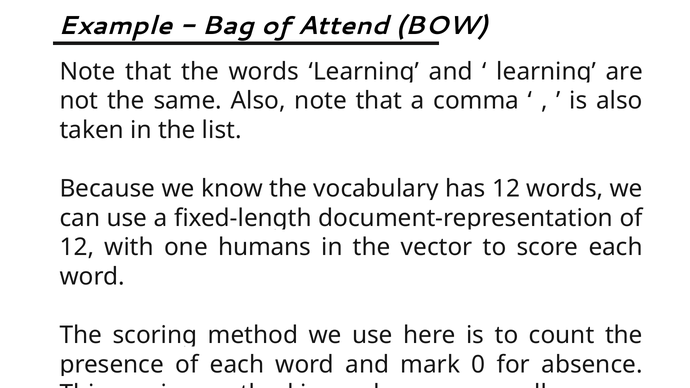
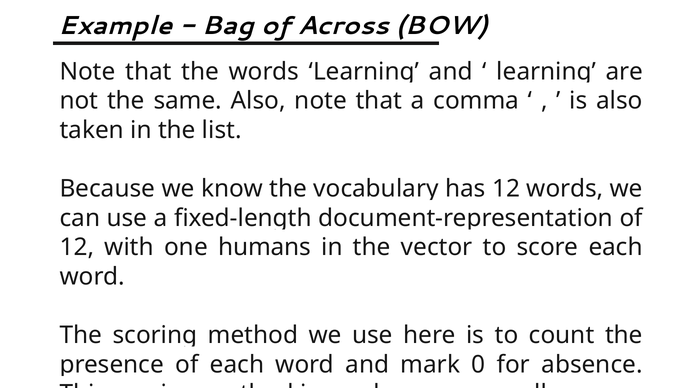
Attend: Attend -> Across
